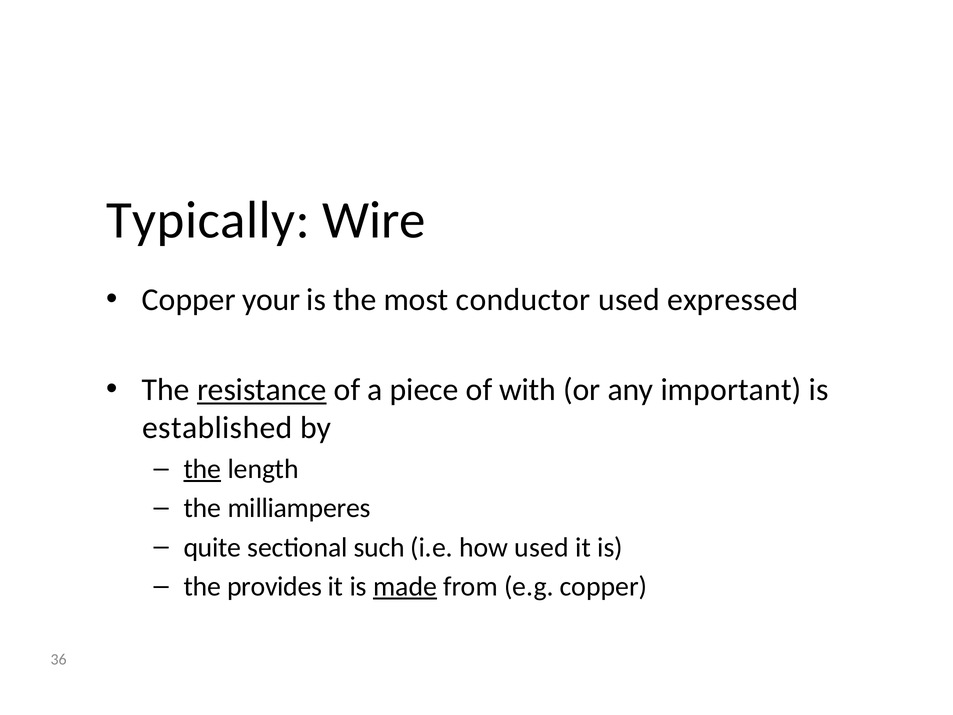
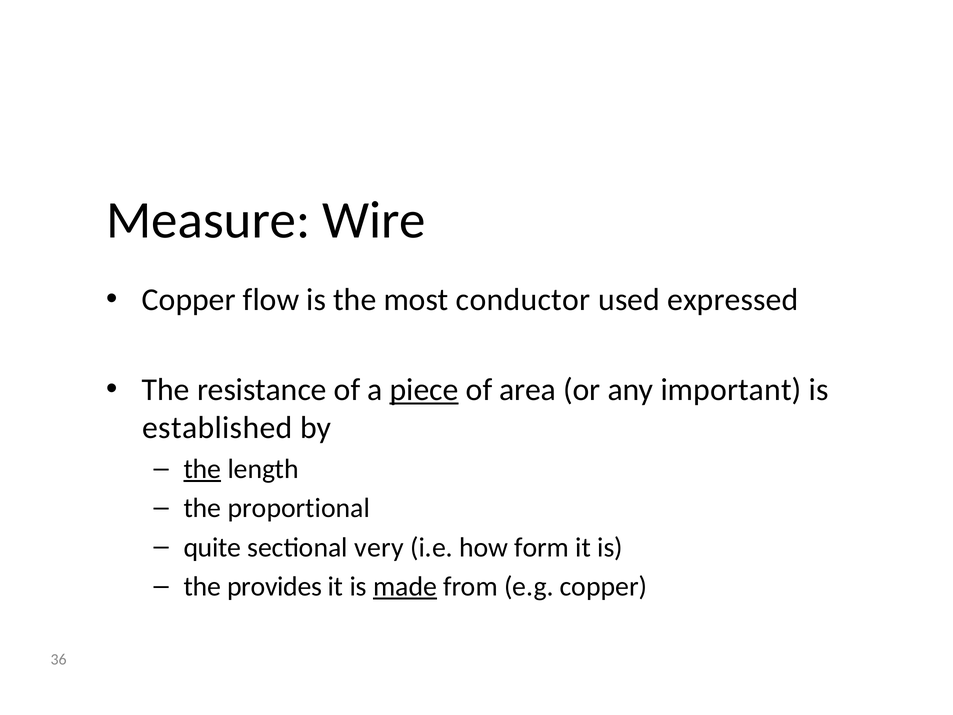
Typically: Typically -> Measure
your: your -> flow
resistance underline: present -> none
piece underline: none -> present
with: with -> area
milliamperes: milliamperes -> proportional
such: such -> very
how used: used -> form
